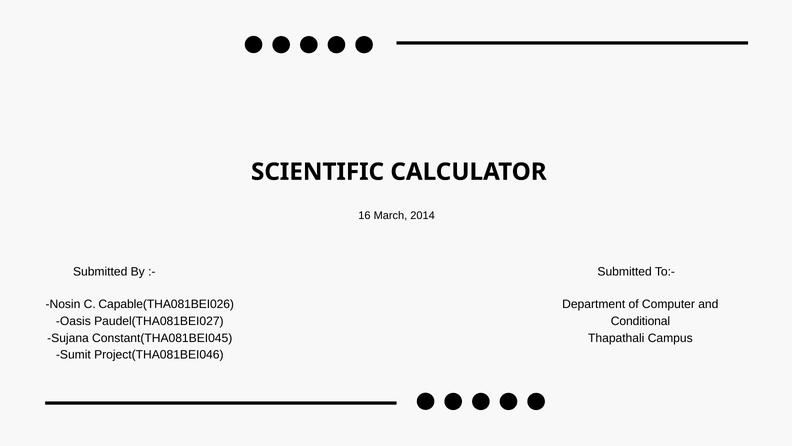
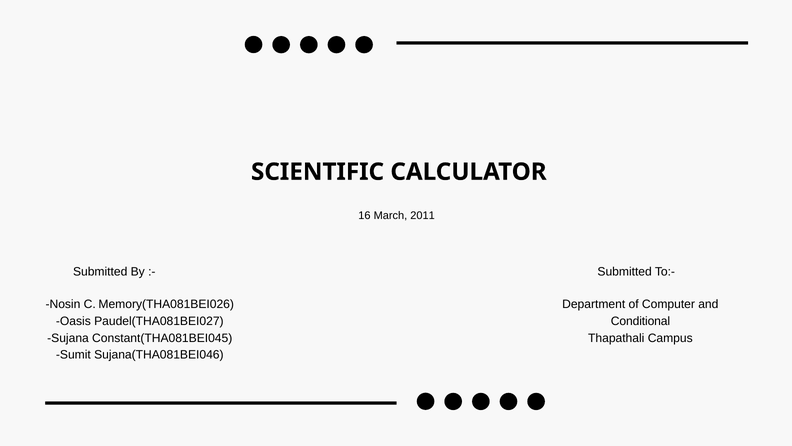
2014: 2014 -> 2011
Capable(THA081BEI026: Capable(THA081BEI026 -> Memory(THA081BEI026
Project(THA081BEI046: Project(THA081BEI046 -> Sujana(THA081BEI046
